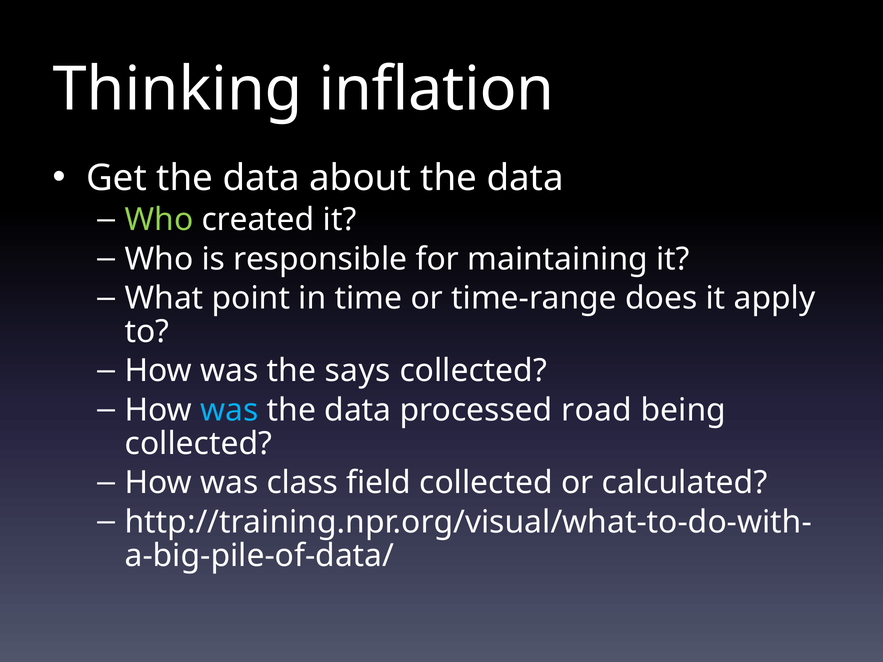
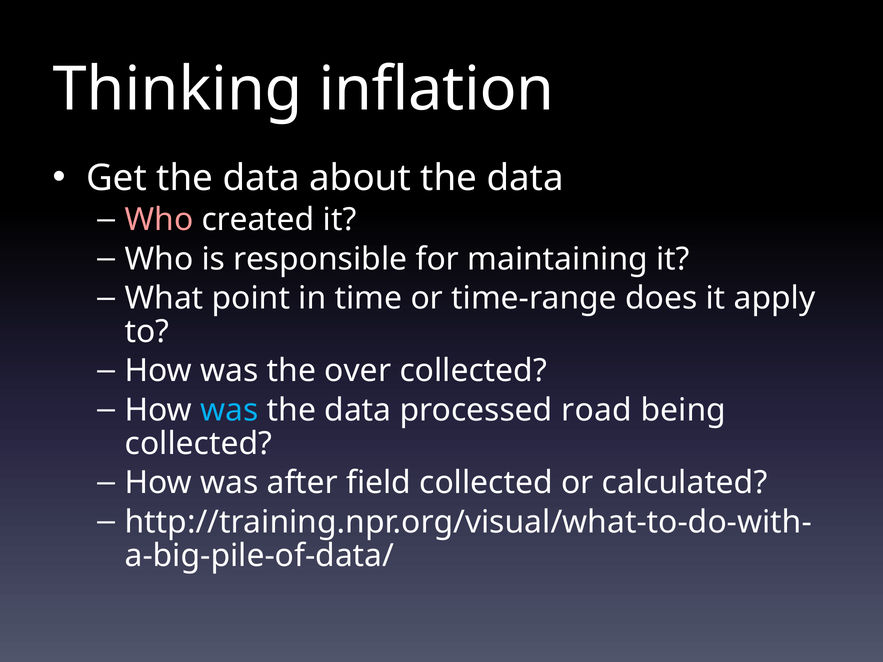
Who at (159, 220) colour: light green -> pink
says: says -> over
class: class -> after
